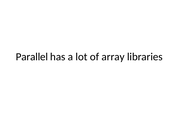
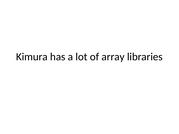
Parallel: Parallel -> Kimura
